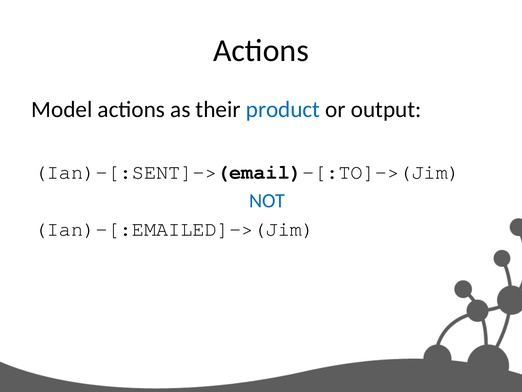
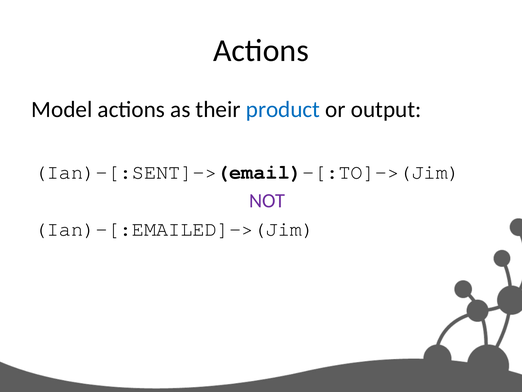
NOT colour: blue -> purple
